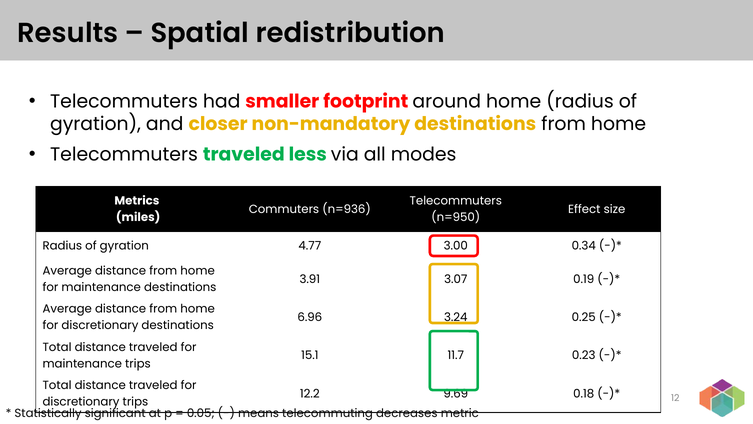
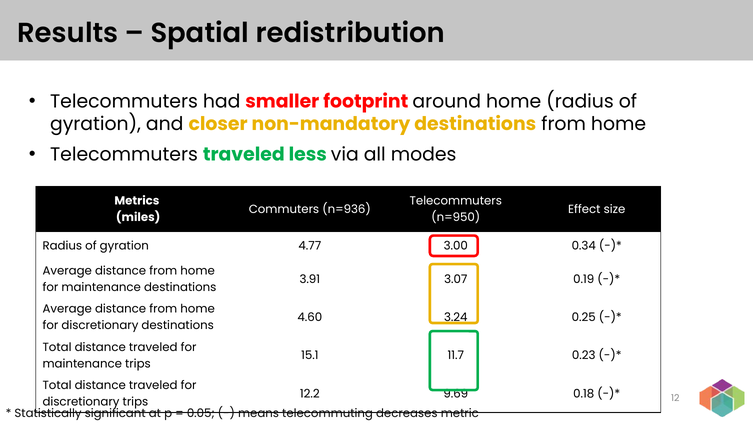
6.96: 6.96 -> 4.60
